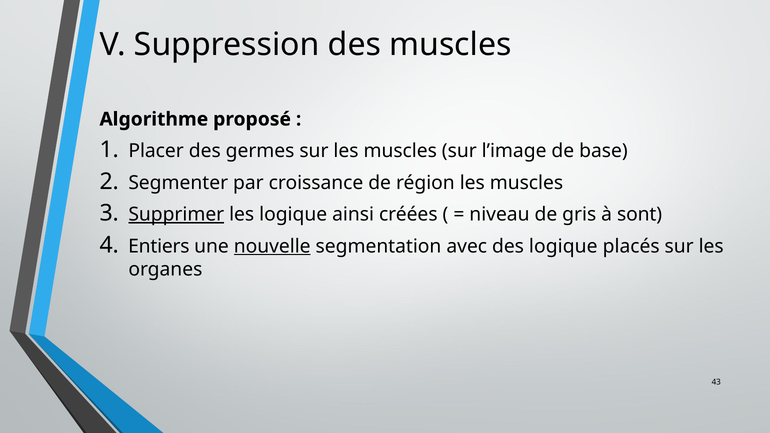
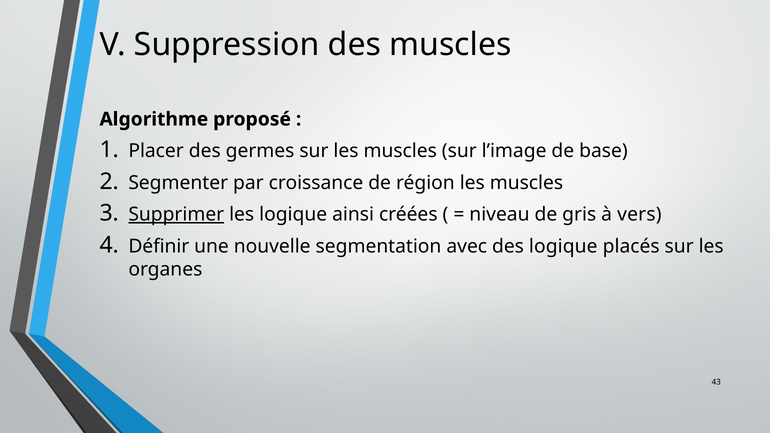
sont: sont -> vers
Entiers: Entiers -> Définir
nouvelle underline: present -> none
